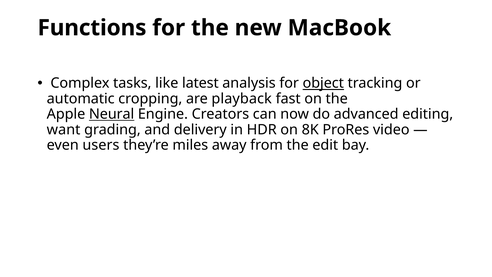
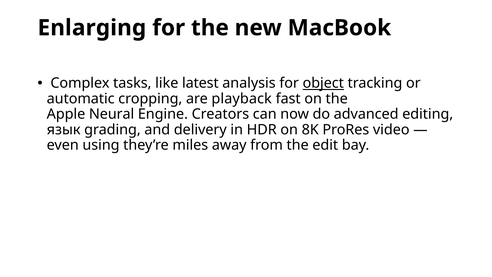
Functions: Functions -> Enlarging
Neural underline: present -> none
want: want -> язык
users: users -> using
